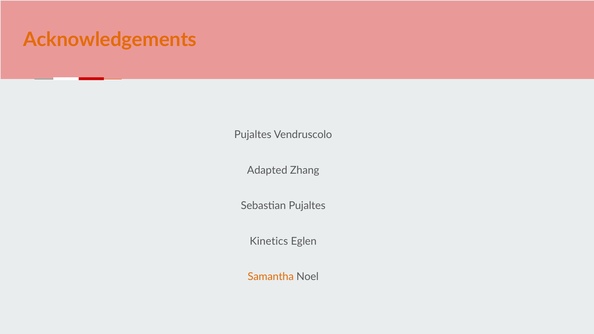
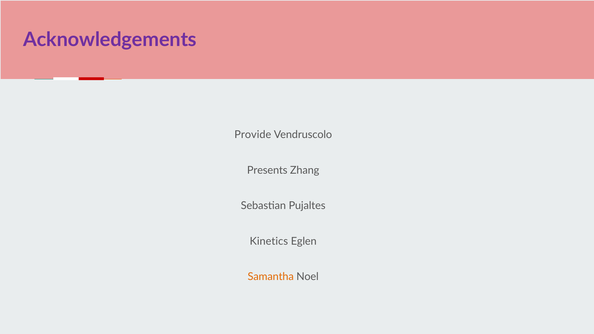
Acknowledgements colour: orange -> purple
Pujaltes at (253, 135): Pujaltes -> Provide
Adapted: Adapted -> Presents
